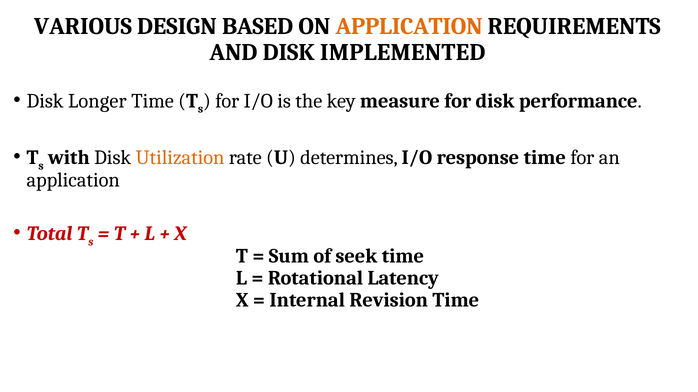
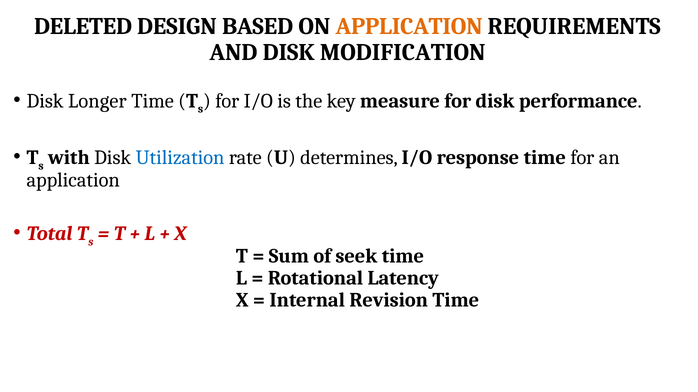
VARIOUS: VARIOUS -> DELETED
IMPLEMENTED: IMPLEMENTED -> MODIFICATION
Utilization colour: orange -> blue
